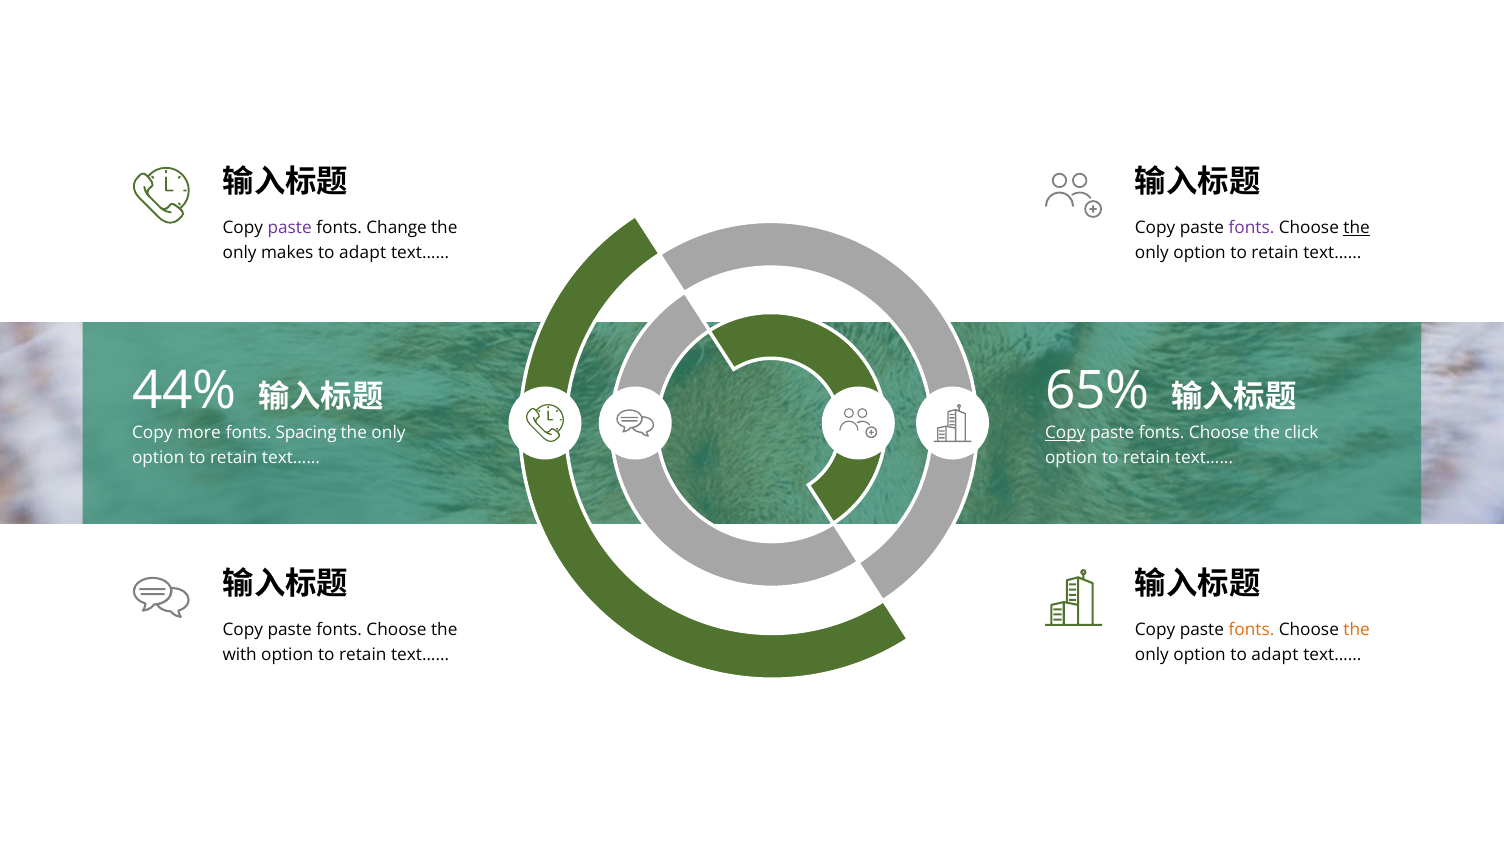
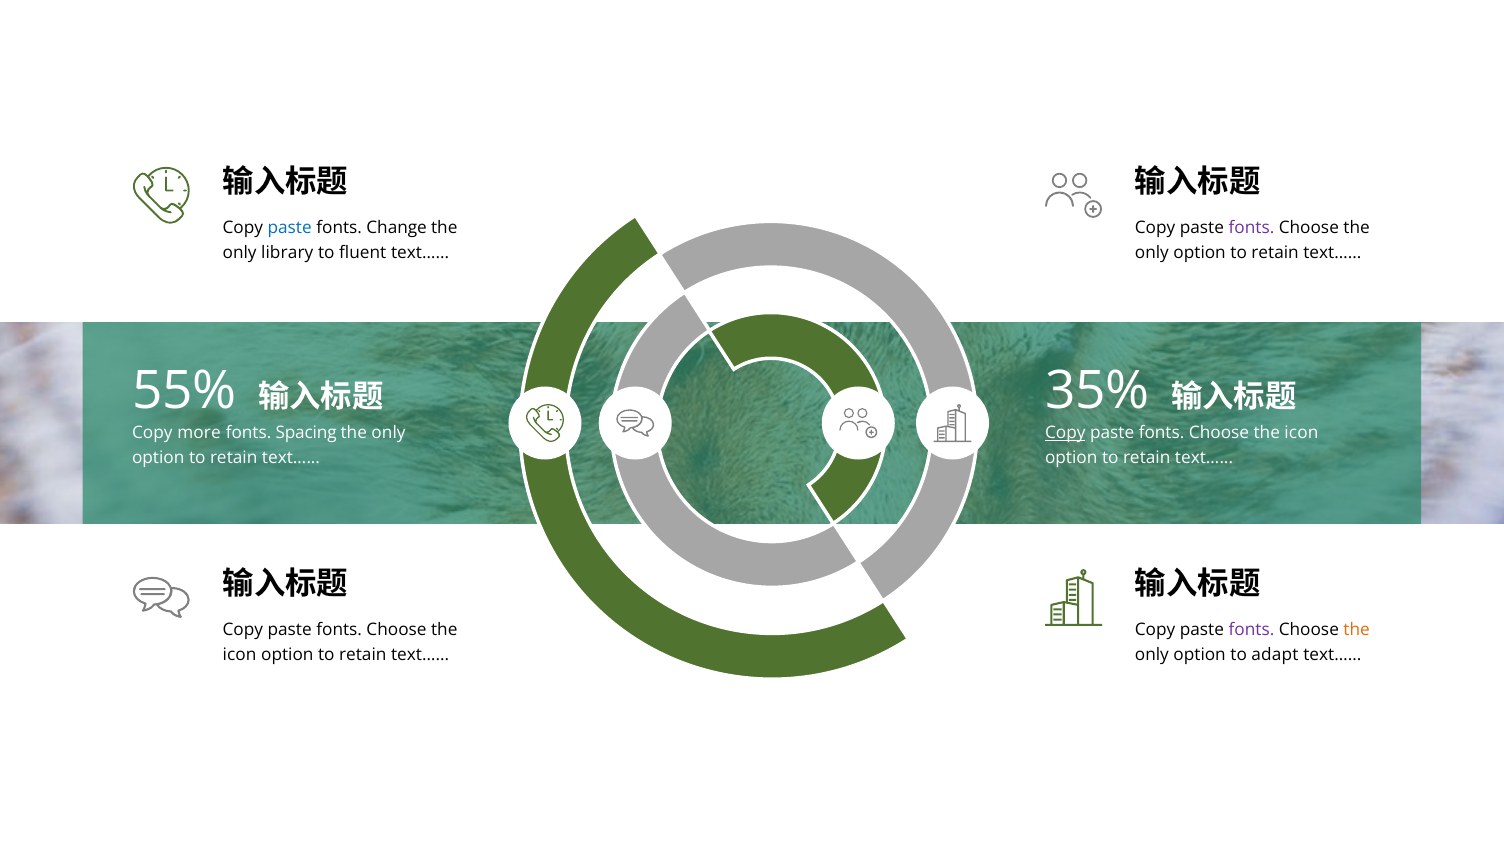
paste at (290, 228) colour: purple -> blue
the at (1357, 228) underline: present -> none
makes: makes -> library
adapt at (363, 253): adapt -> fluent
44%: 44% -> 55%
65%: 65% -> 35%
click at (1301, 433): click -> icon
fonts at (1251, 630) colour: orange -> purple
with at (240, 655): with -> icon
